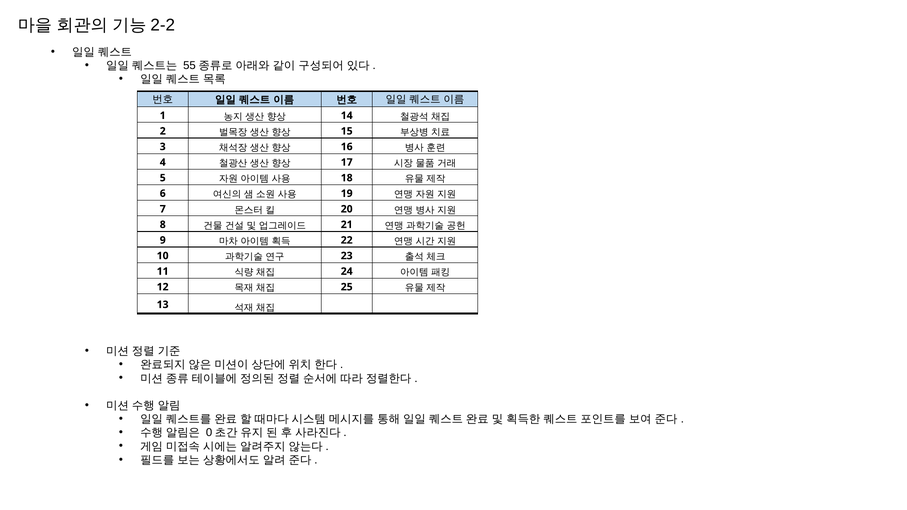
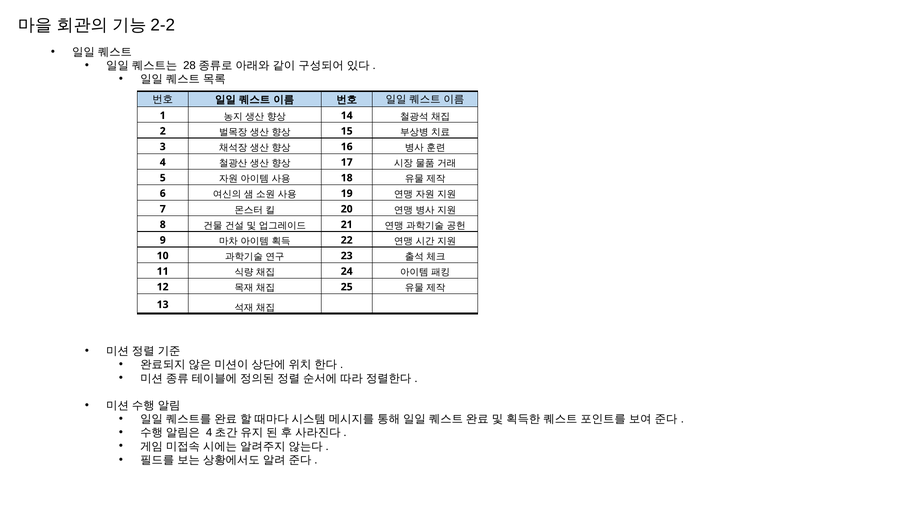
55: 55 -> 28
0 at (209, 433): 0 -> 4
